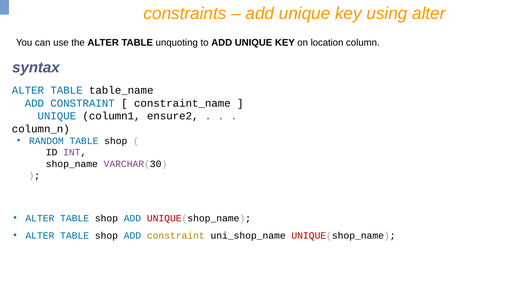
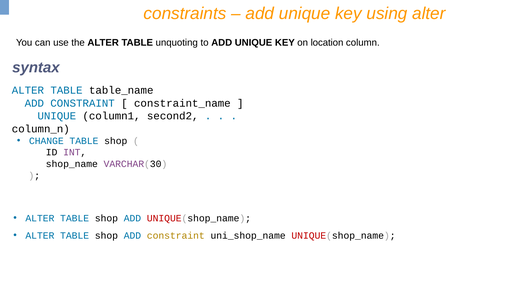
ensure2: ensure2 -> second2
RANDOM: RANDOM -> CHANGE
